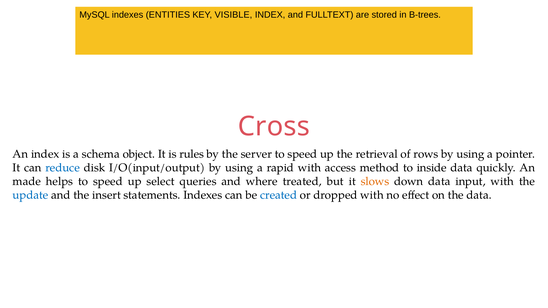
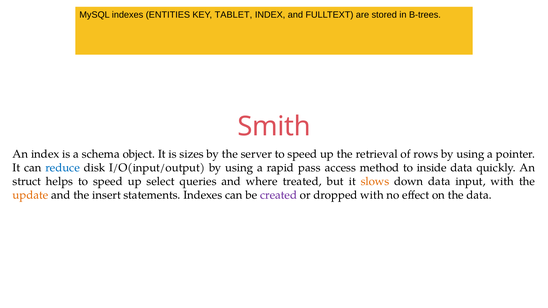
VISIBLE: VISIBLE -> TABLET
Cross: Cross -> Smith
rules: rules -> sizes
rapid with: with -> pass
made: made -> struct
update colour: blue -> orange
created colour: blue -> purple
